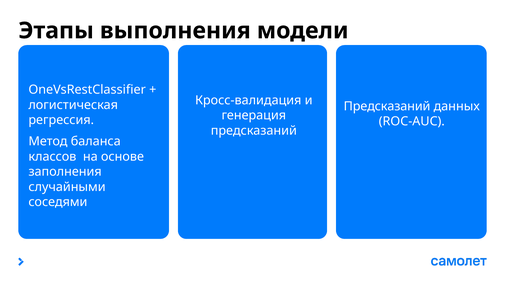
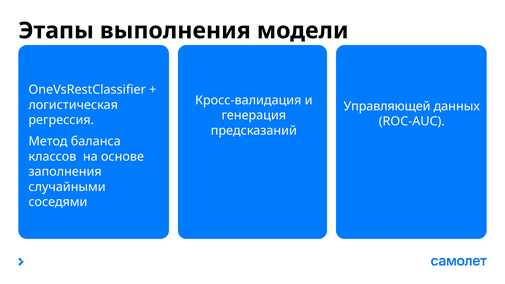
Предсказаний at (387, 106): Предсказаний -> Управляющей
